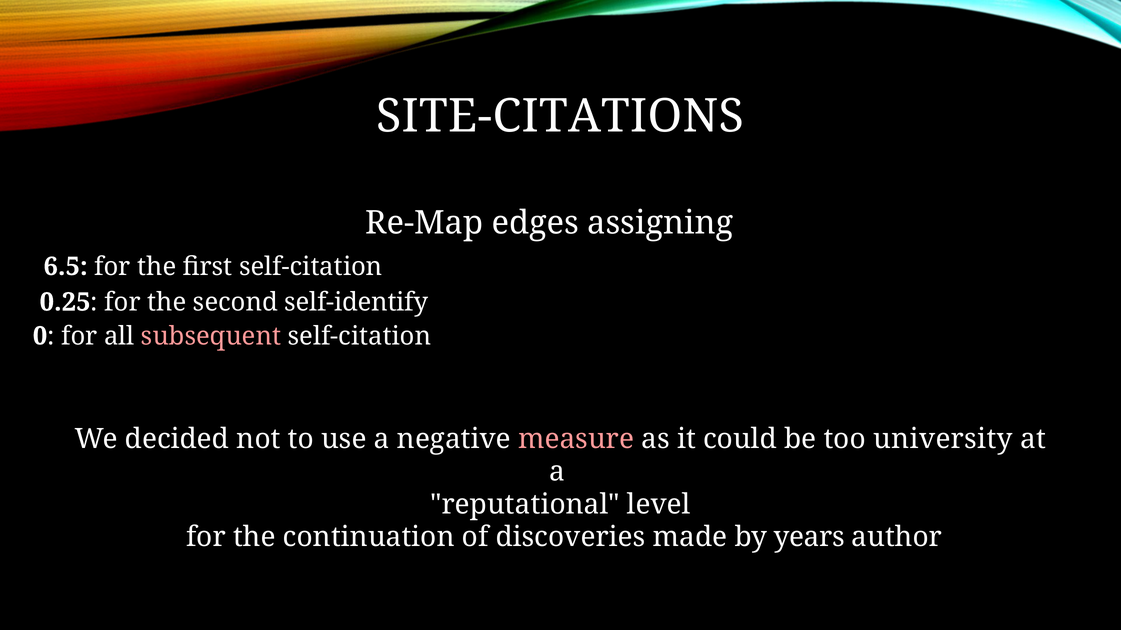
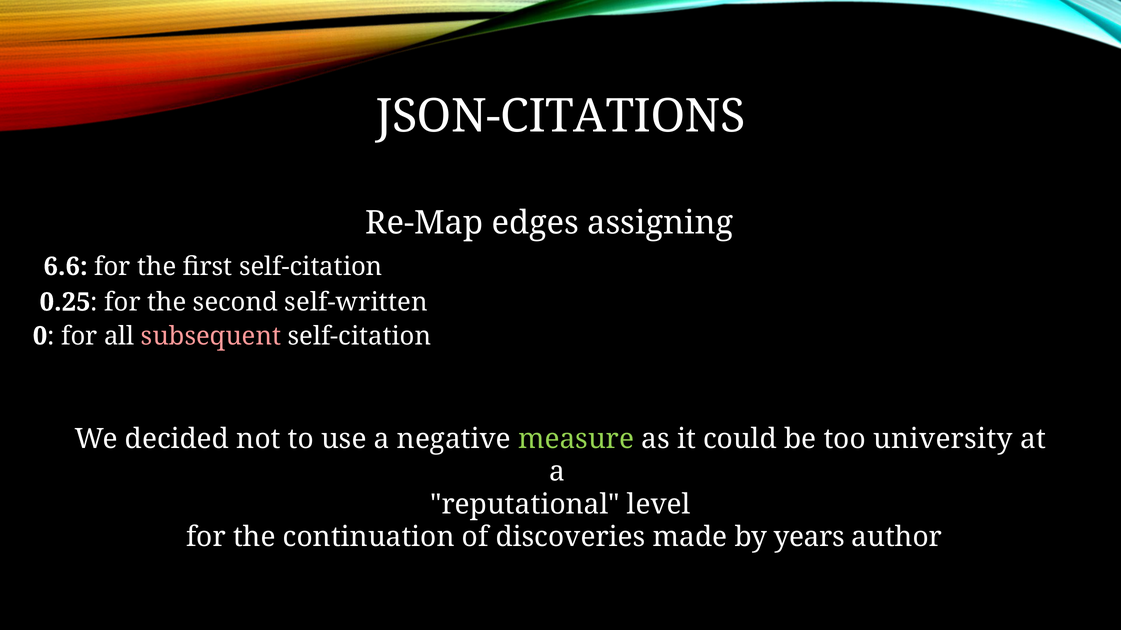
SITE-CITATIONS: SITE-CITATIONS -> JSON-CITATIONS
6.5: 6.5 -> 6.6
self-identify: self-identify -> self-written
measure colour: pink -> light green
